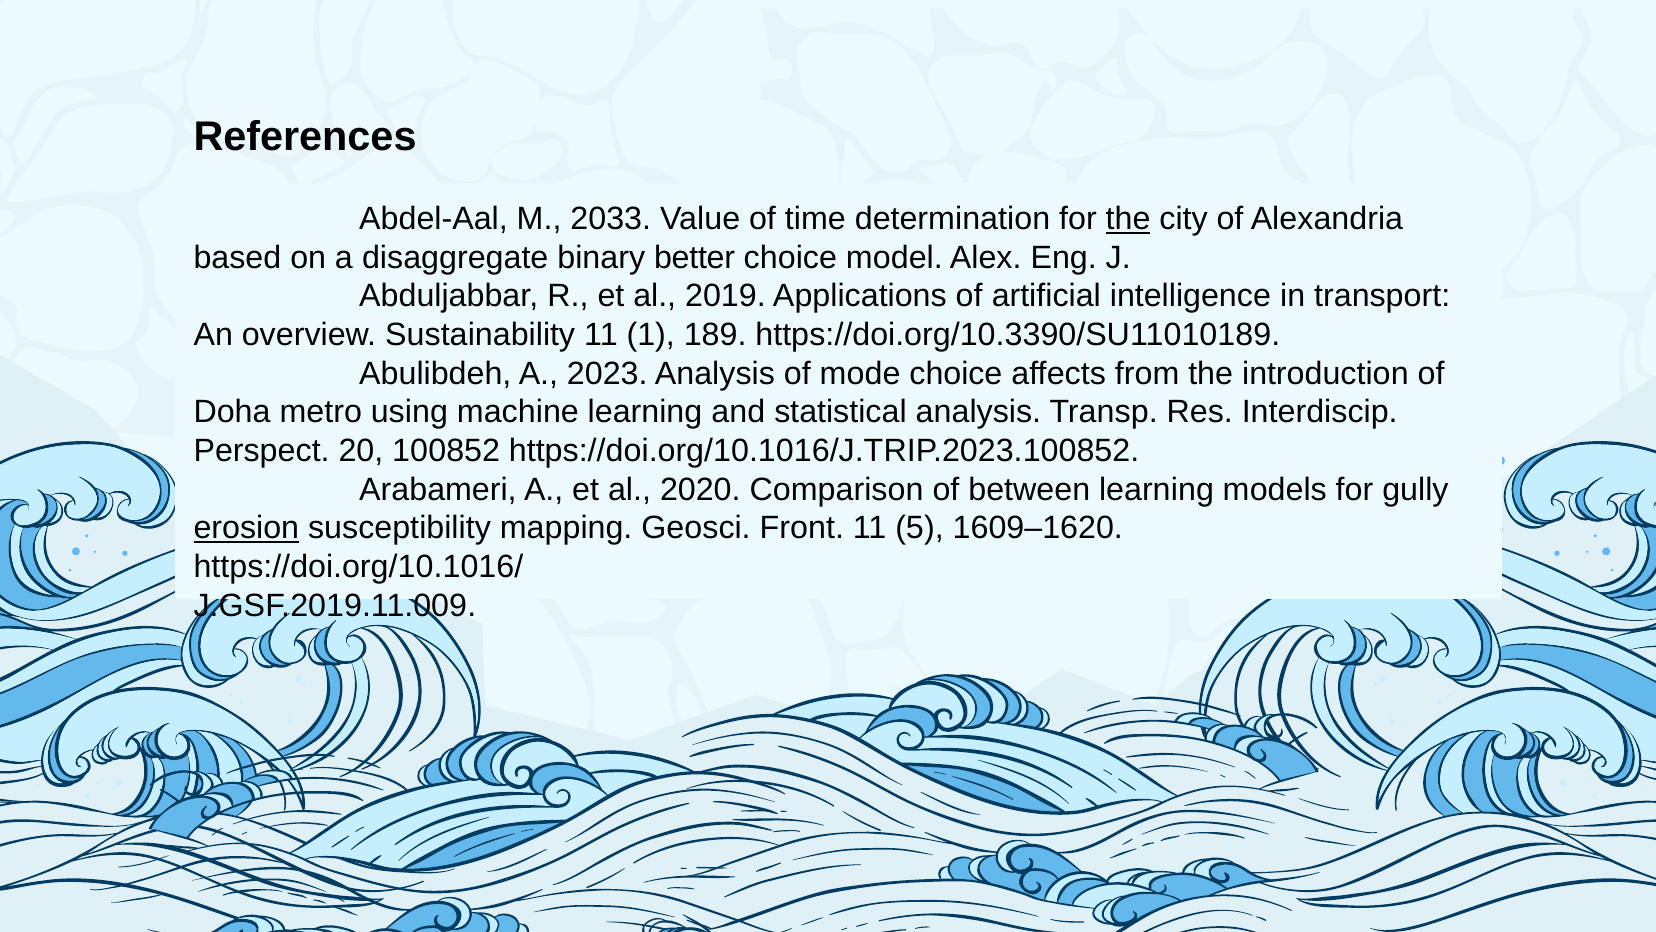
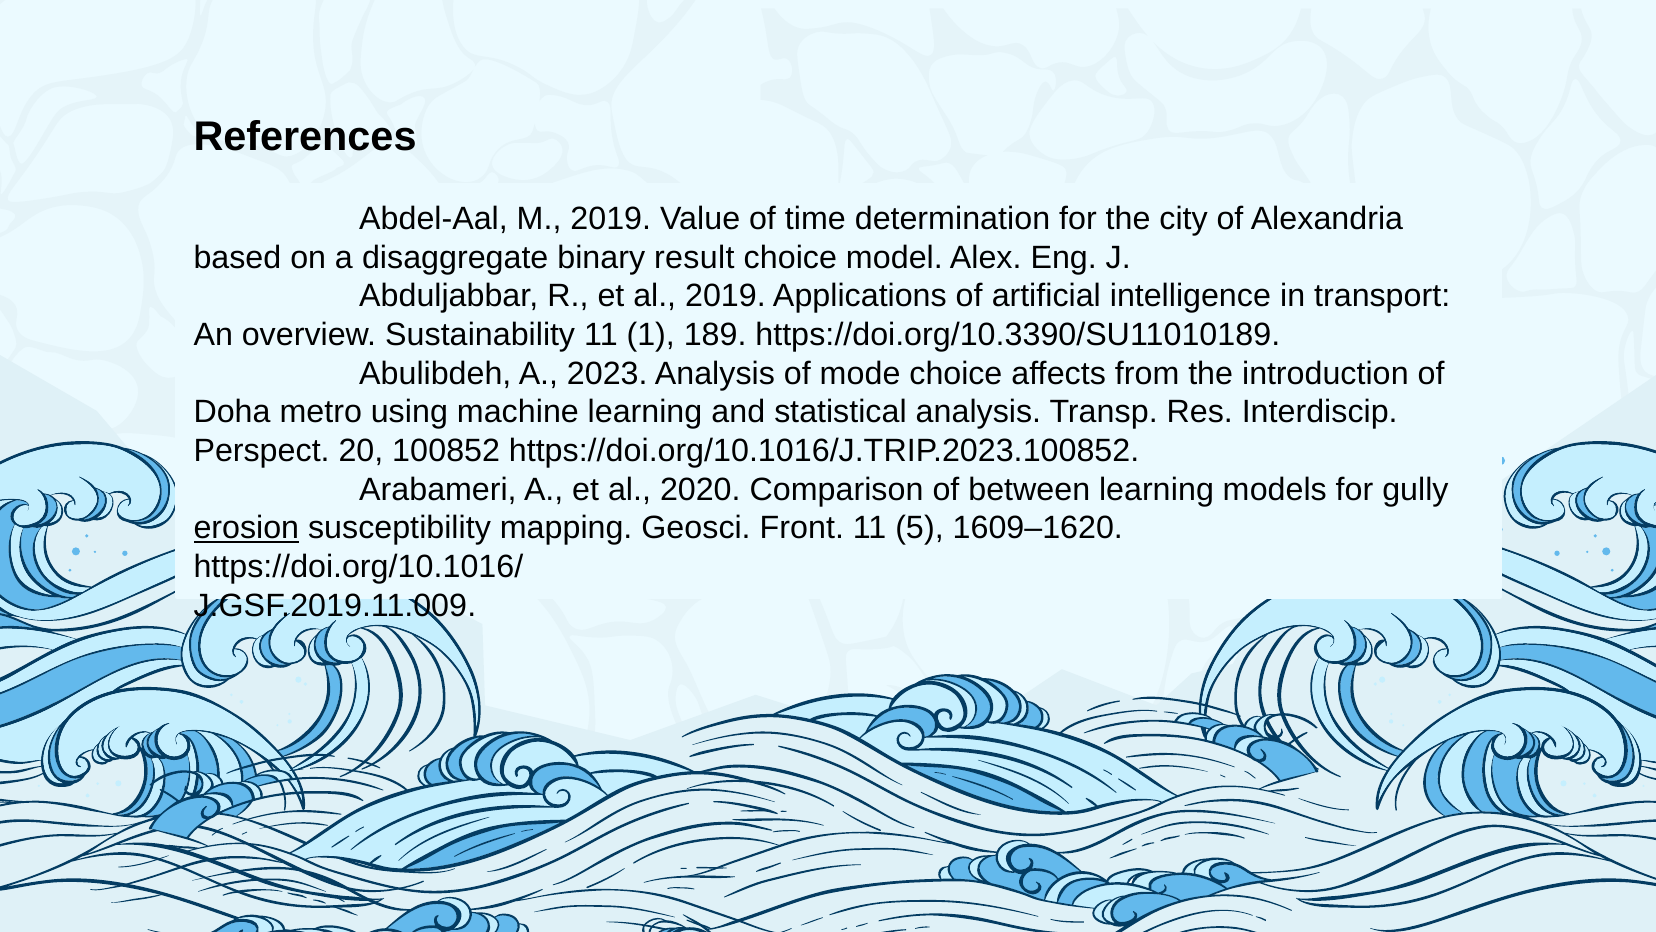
M 2033: 2033 -> 2019
the at (1128, 219) underline: present -> none
better: better -> result
